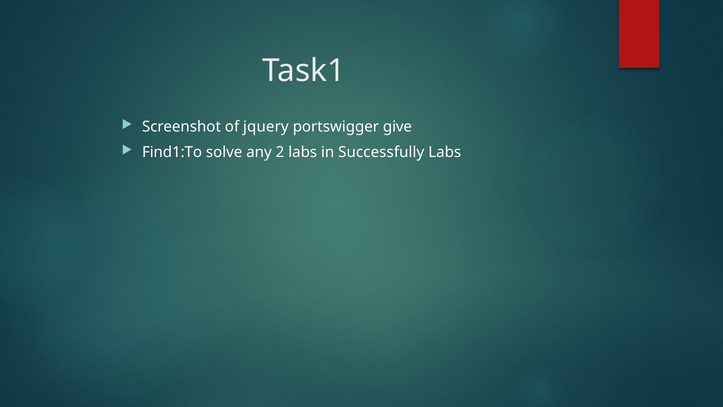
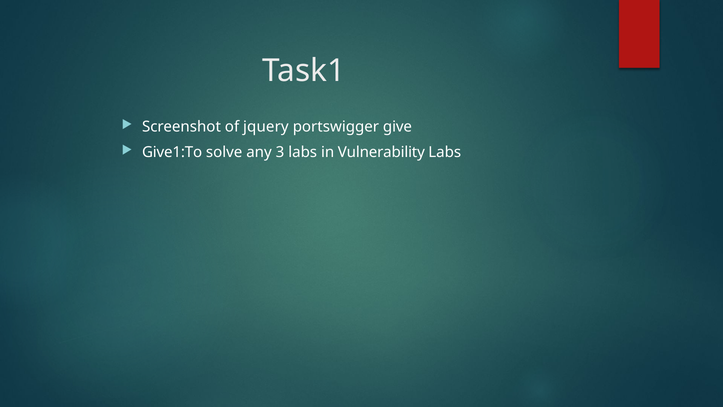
Find1:To: Find1:To -> Give1:To
2: 2 -> 3
Successfully: Successfully -> Vulnerability
